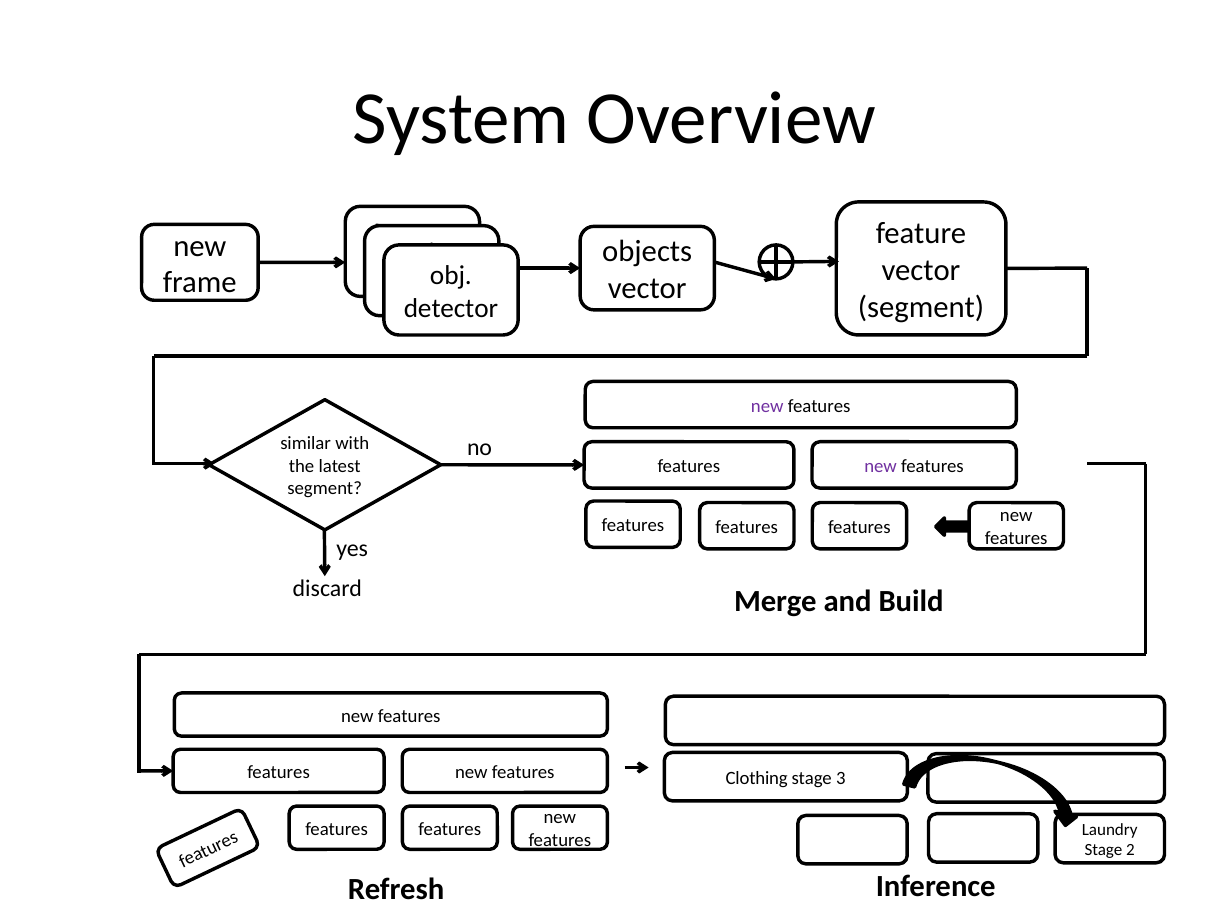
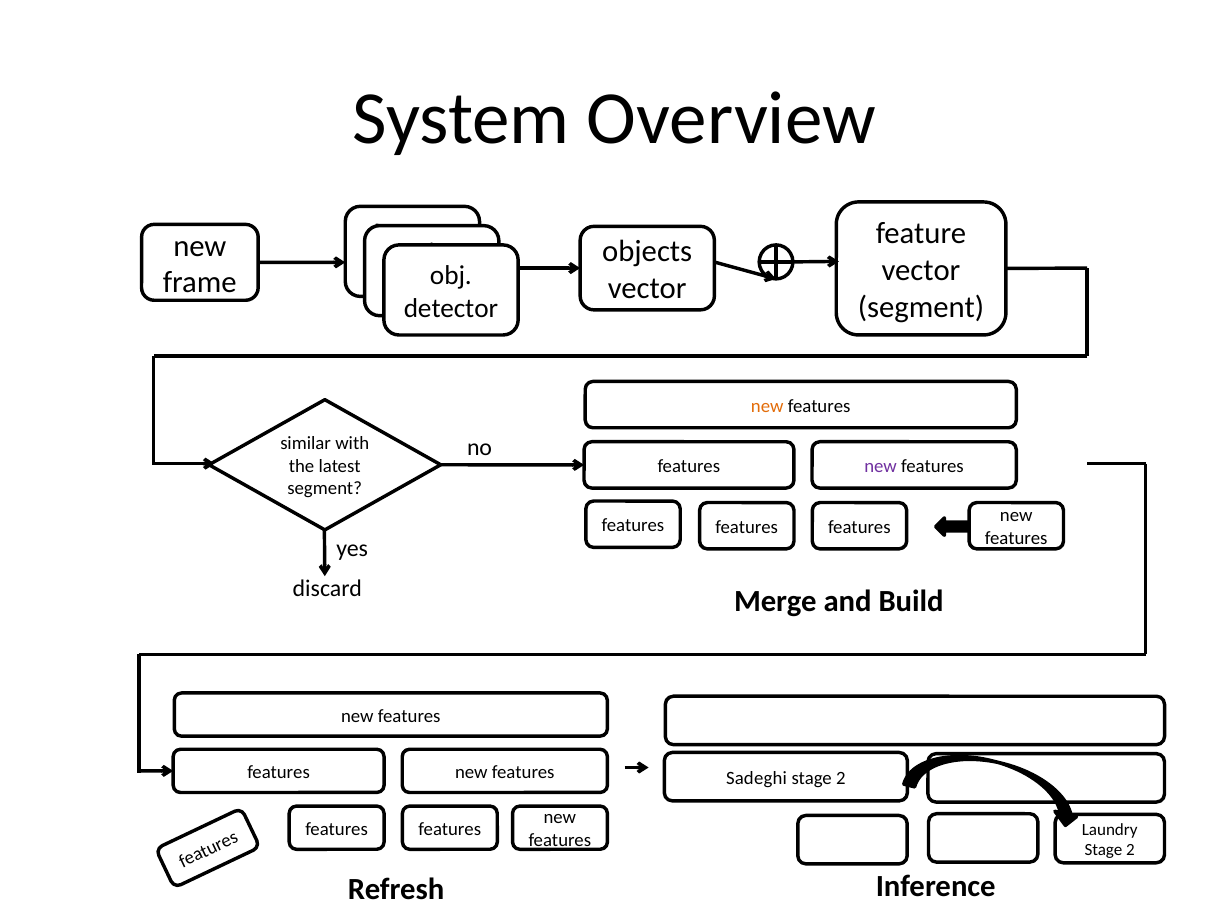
new at (767, 406) colour: purple -> orange
Clothing: Clothing -> Sadeghi
3 at (841, 779): 3 -> 2
